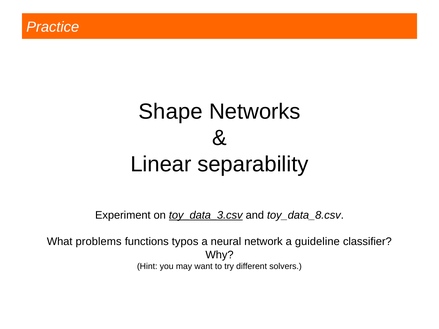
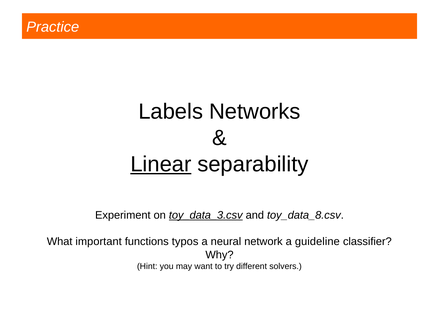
Shape: Shape -> Labels
Linear underline: none -> present
problems: problems -> important
